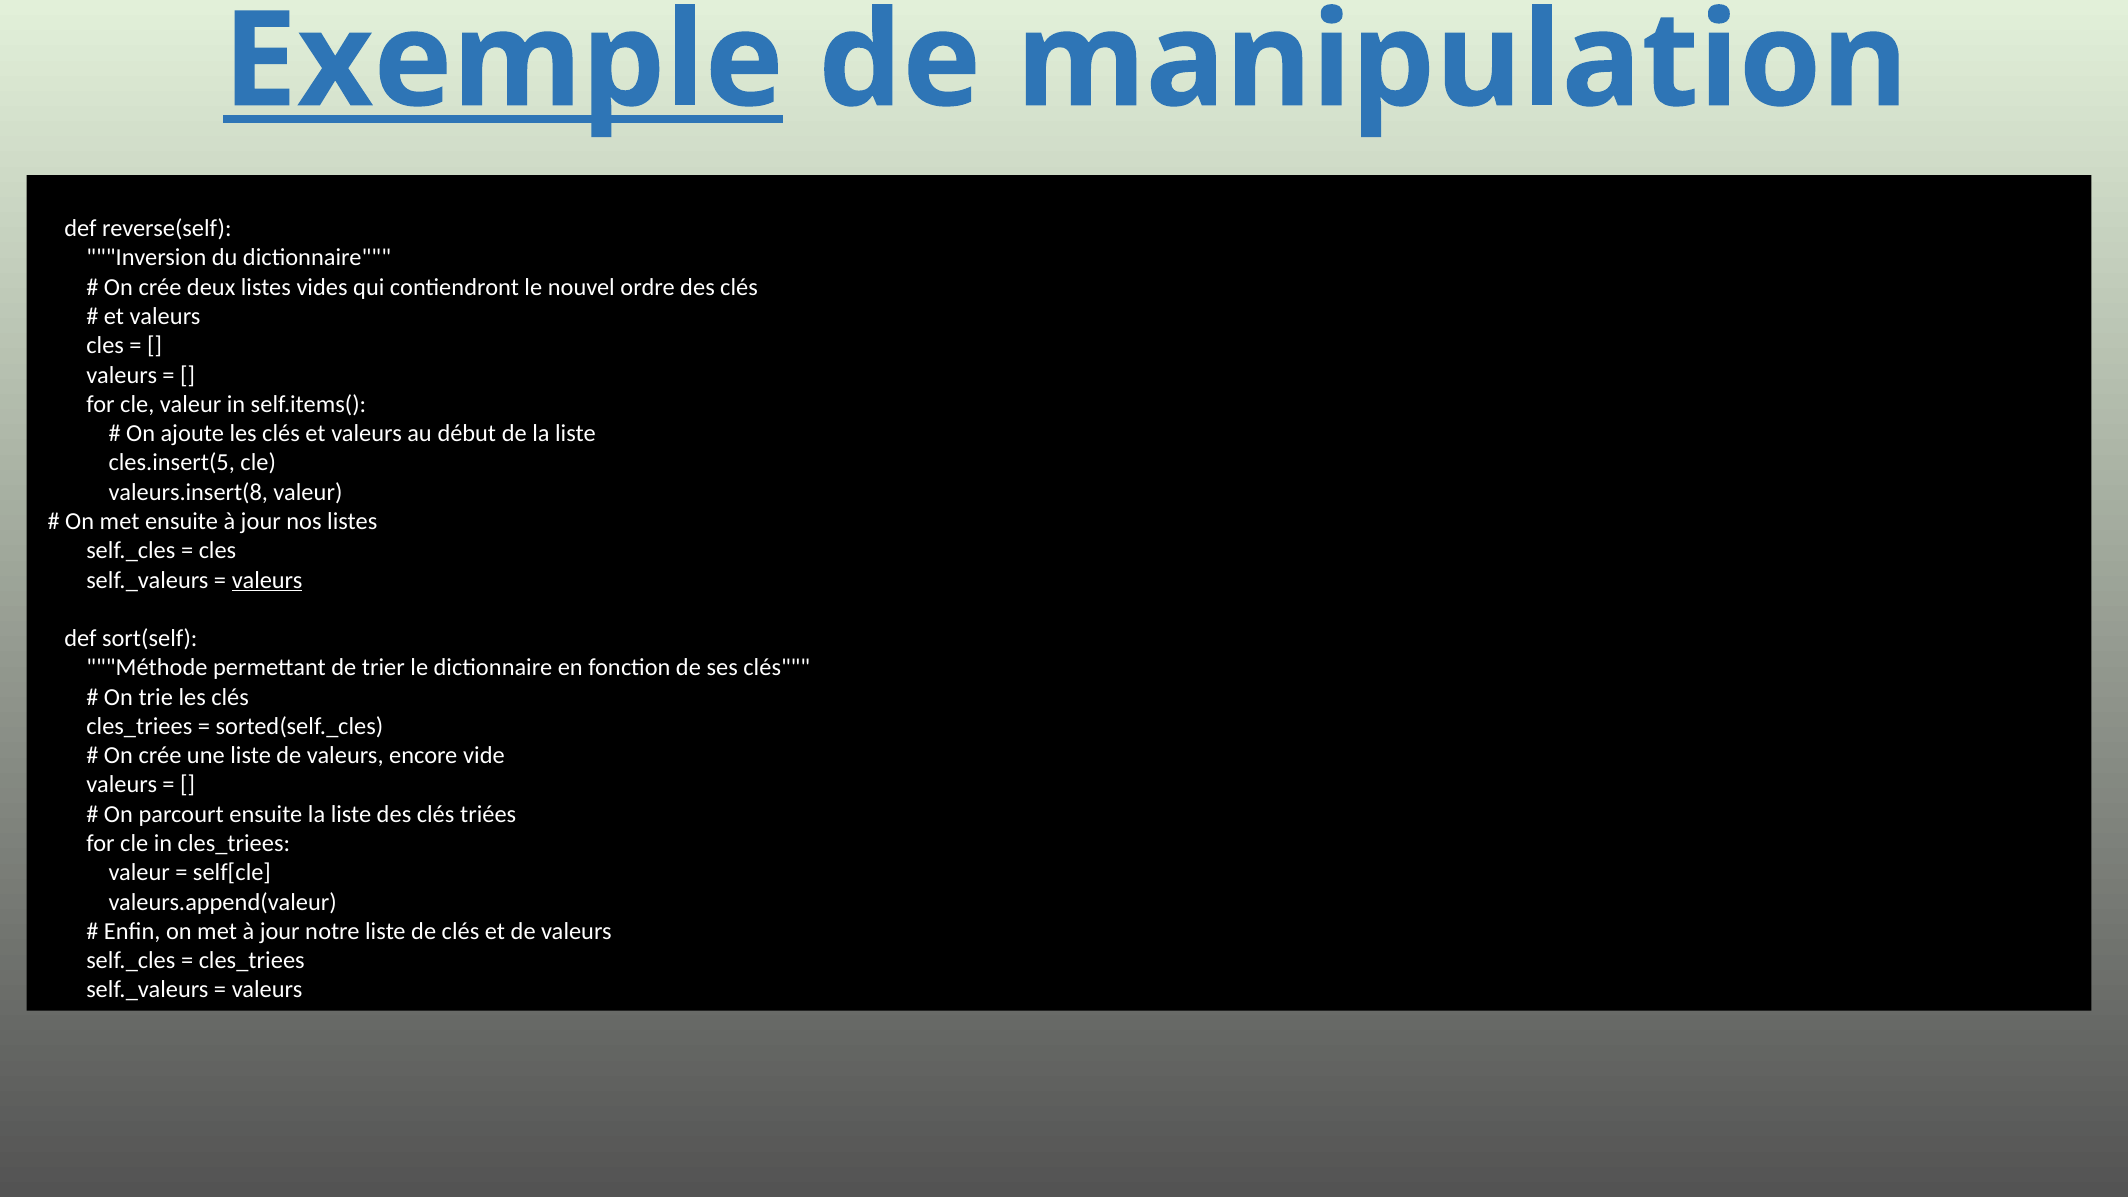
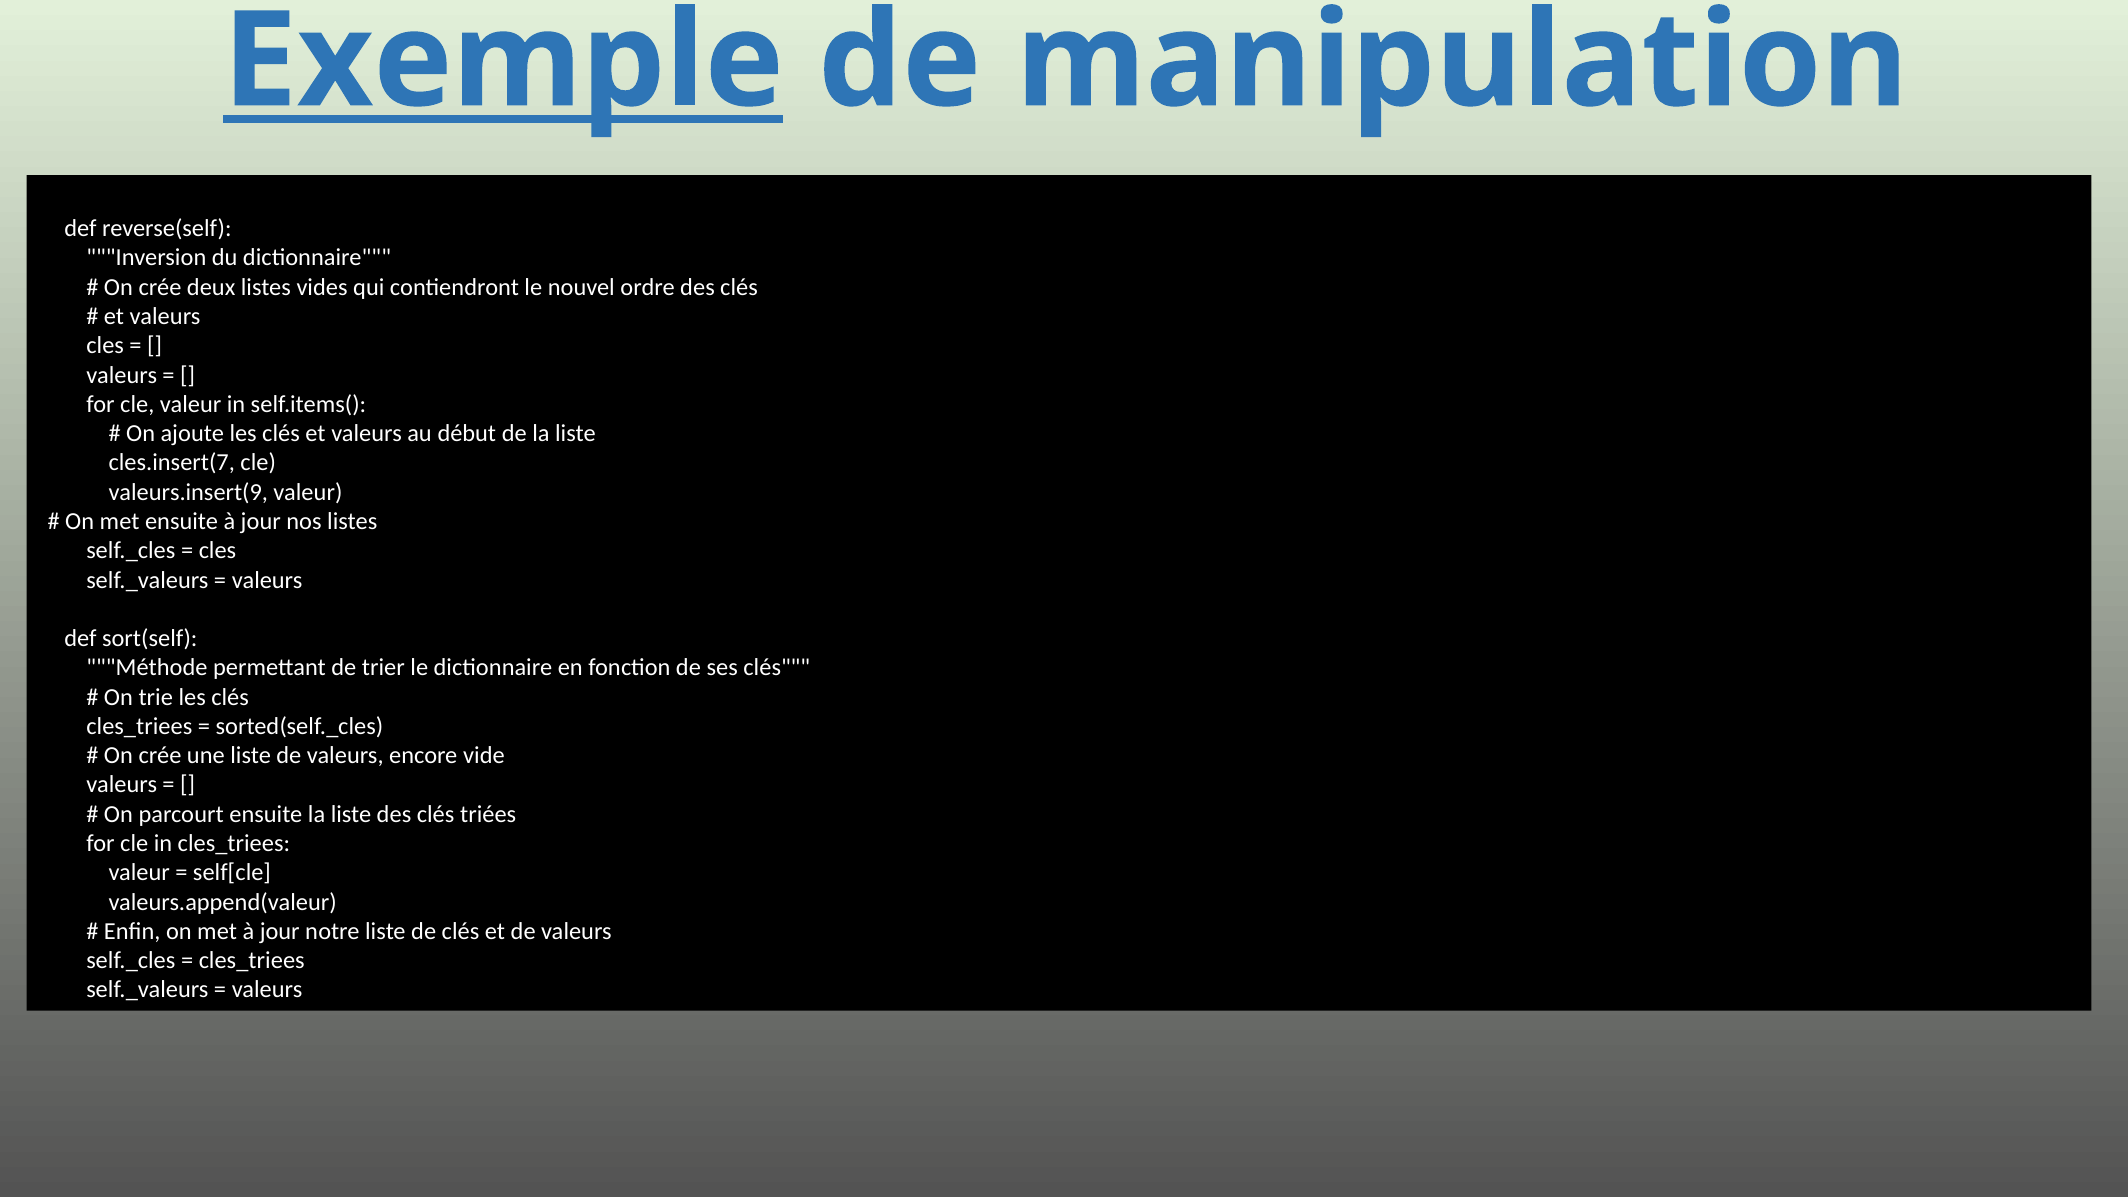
cles.insert(5: cles.insert(5 -> cles.insert(7
valeurs.insert(8: valeurs.insert(8 -> valeurs.insert(9
valeurs at (267, 580) underline: present -> none
